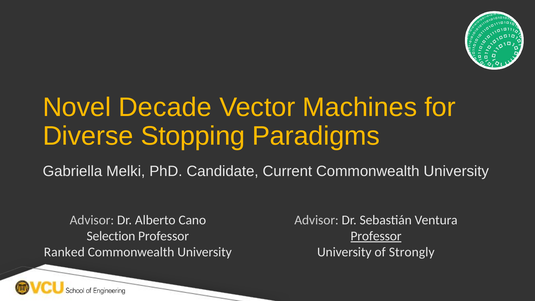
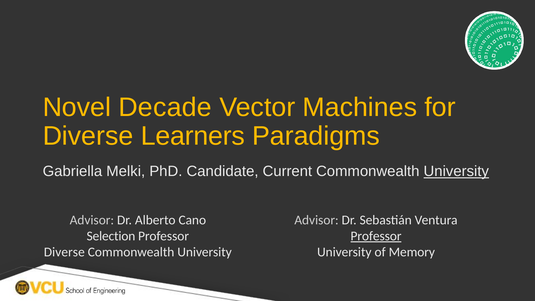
Stopping: Stopping -> Learners
University at (456, 171) underline: none -> present
Ranked at (64, 252): Ranked -> Diverse
Strongly: Strongly -> Memory
